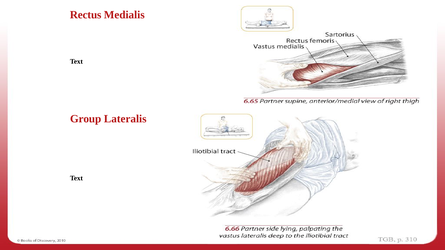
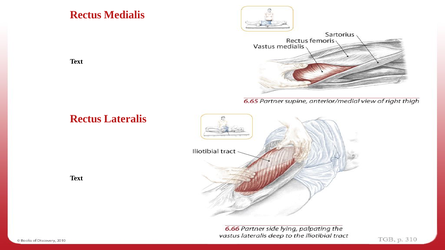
Group at (86, 119): Group -> Rectus
